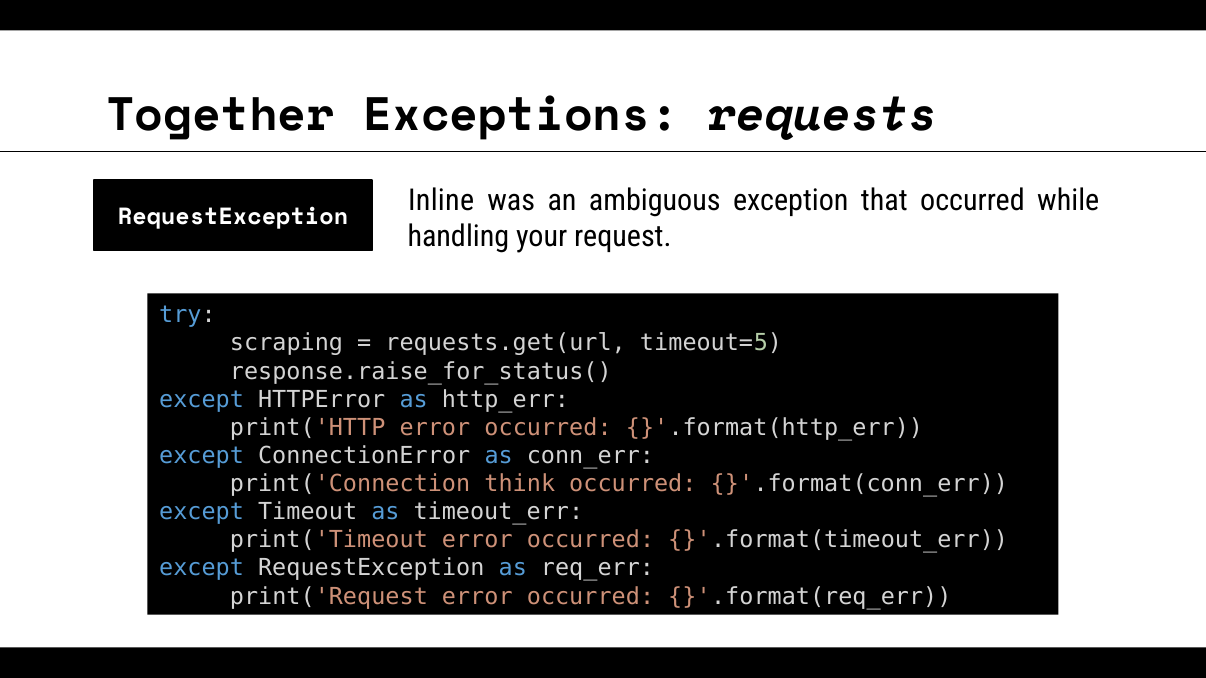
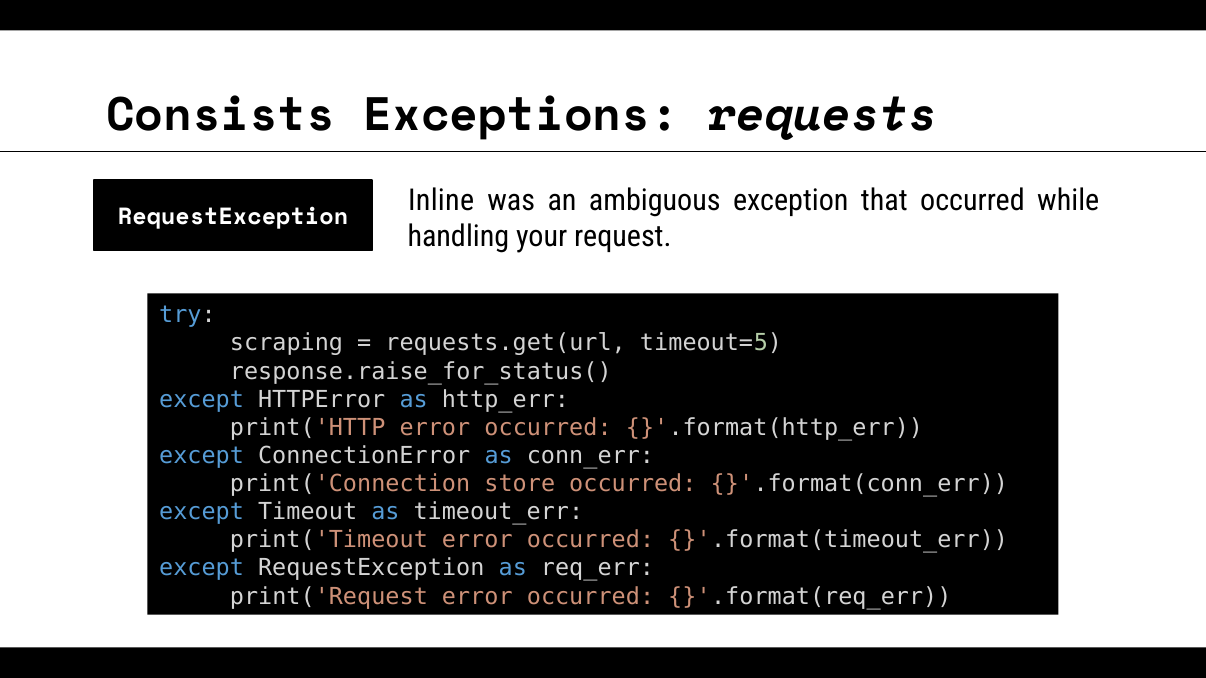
Together: Together -> Consists
think: think -> store
